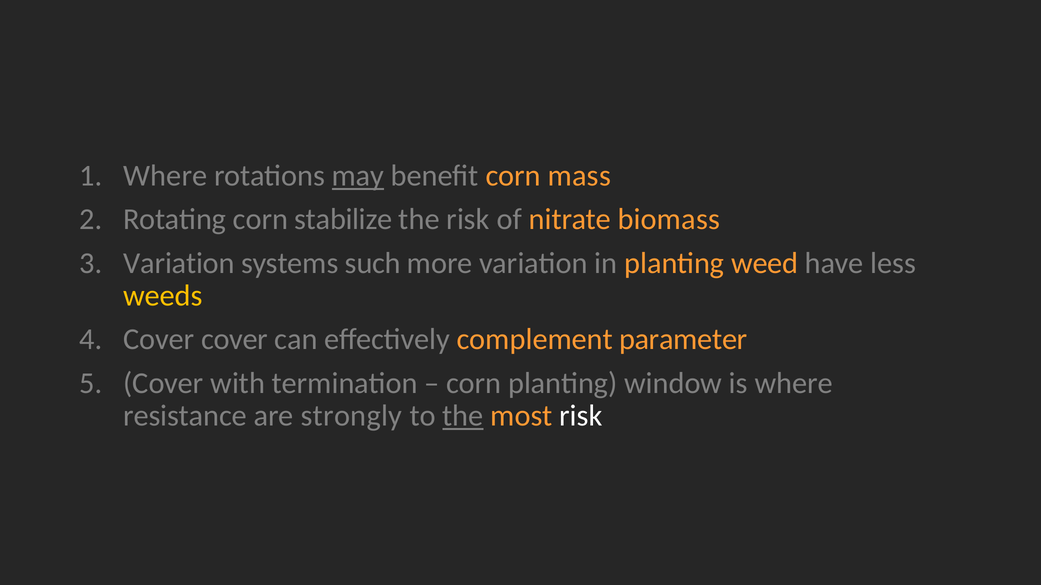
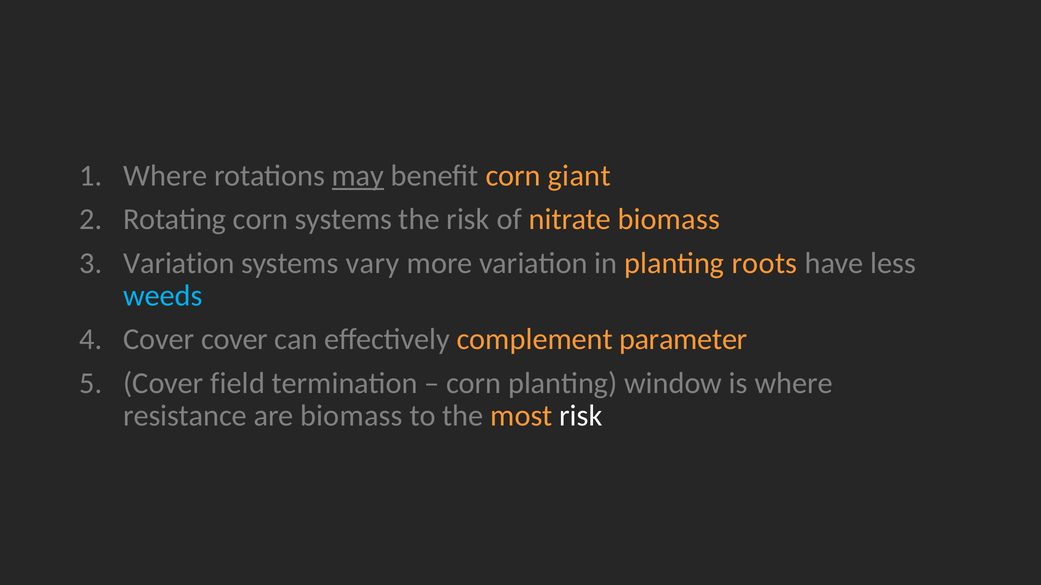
mass: mass -> giant
corn stabilize: stabilize -> systems
such: such -> vary
weed: weed -> roots
weeds colour: yellow -> light blue
with: with -> field
are strongly: strongly -> biomass
the at (463, 416) underline: present -> none
